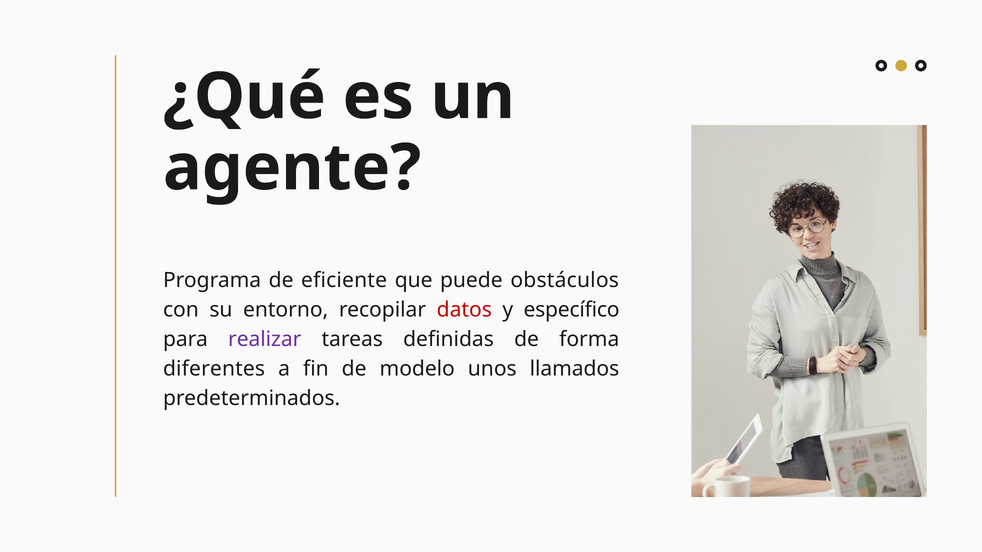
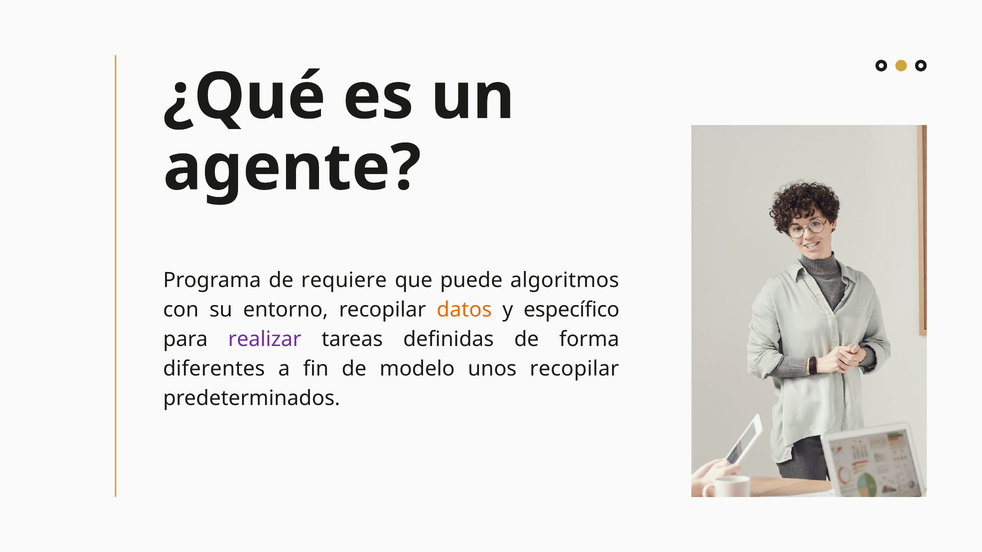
eficiente: eficiente -> requiere
obstáculos: obstáculos -> algoritmos
datos colour: red -> orange
unos llamados: llamados -> recopilar
